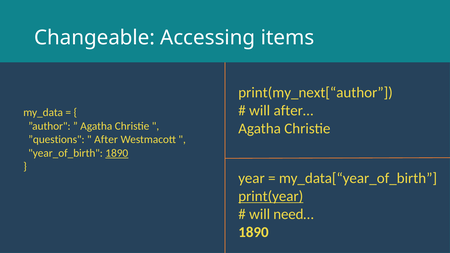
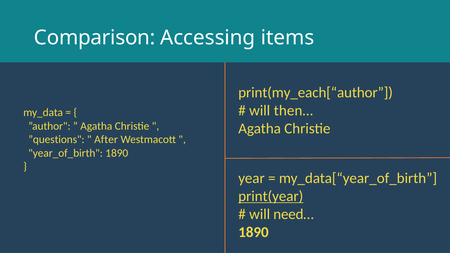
Changeable: Changeable -> Comparison
print(my_next[“author: print(my_next[“author -> print(my_each[“author
after…: after… -> then…
1890 at (117, 153) underline: present -> none
